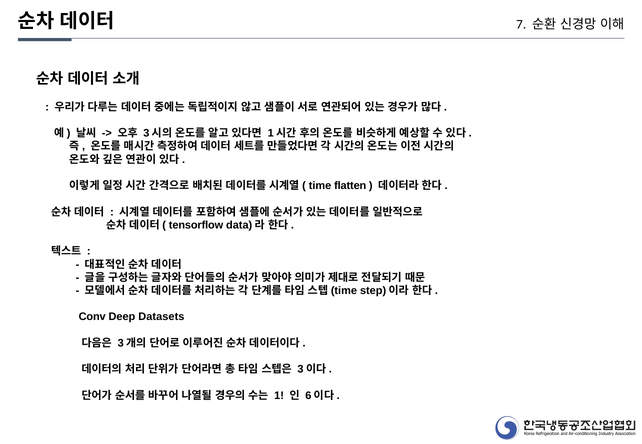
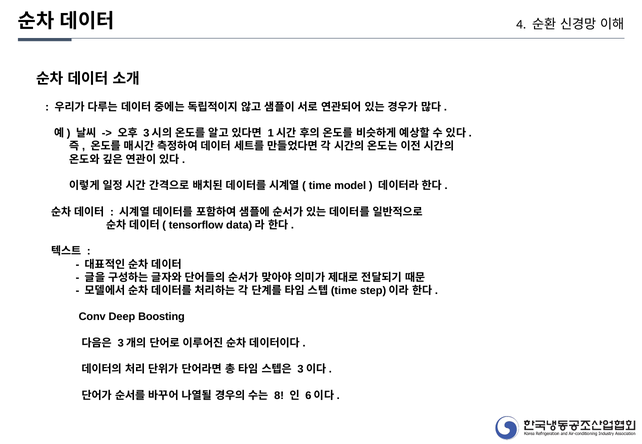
7: 7 -> 4
flatten: flatten -> model
Datasets: Datasets -> Boosting
1: 1 -> 8
